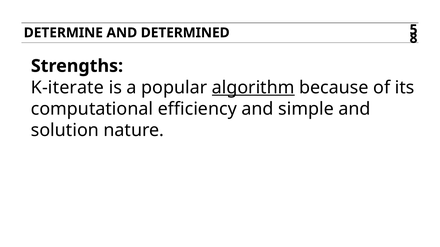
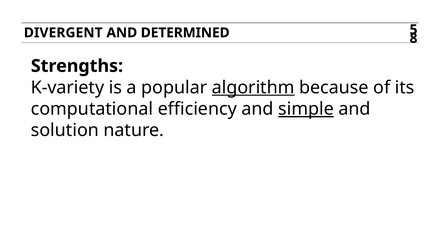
DETERMINE: DETERMINE -> DIVERGENT
K-iterate: K-iterate -> K-variety
simple underline: none -> present
